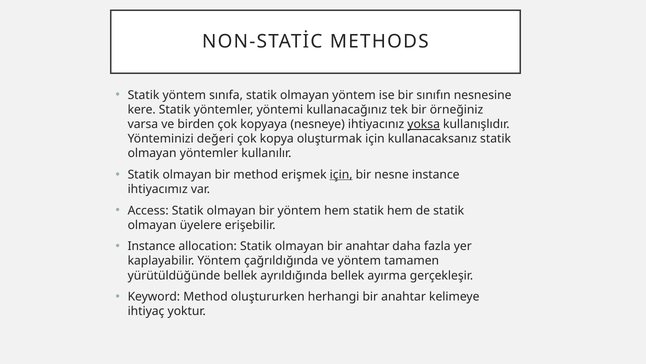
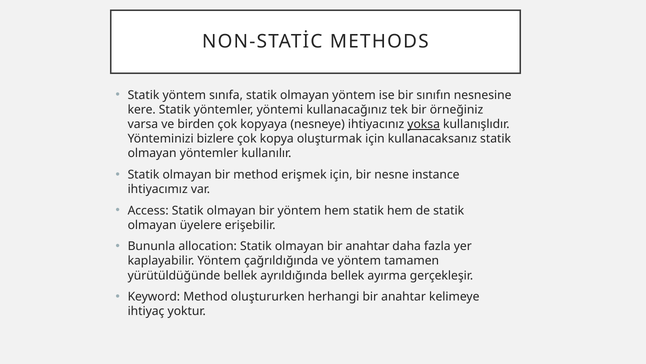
değeri: değeri -> bizlere
için at (341, 174) underline: present -> none
Instance at (151, 246): Instance -> Bununla
